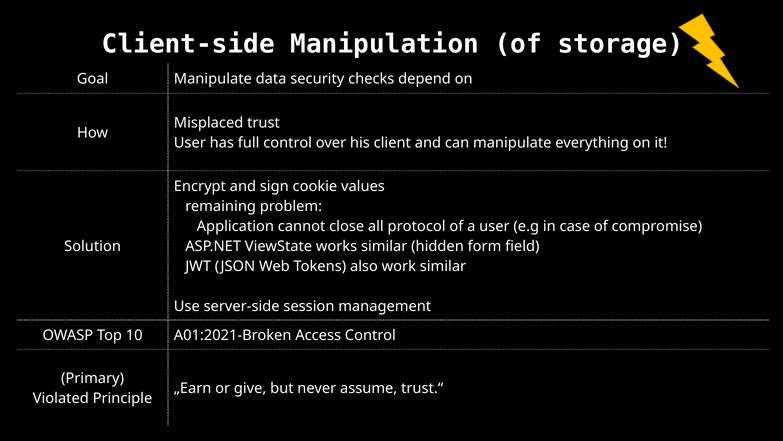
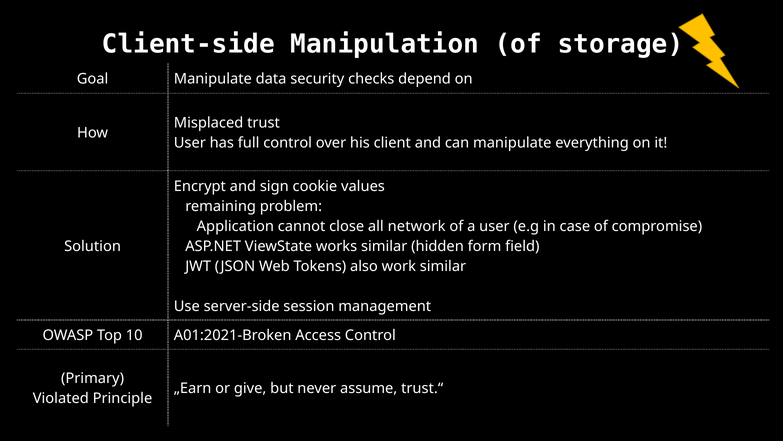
protocol: protocol -> network
